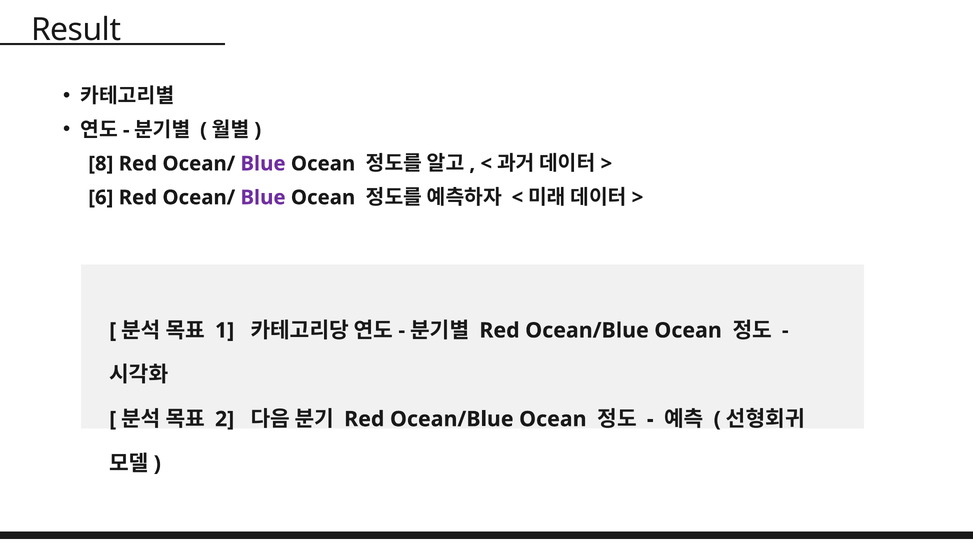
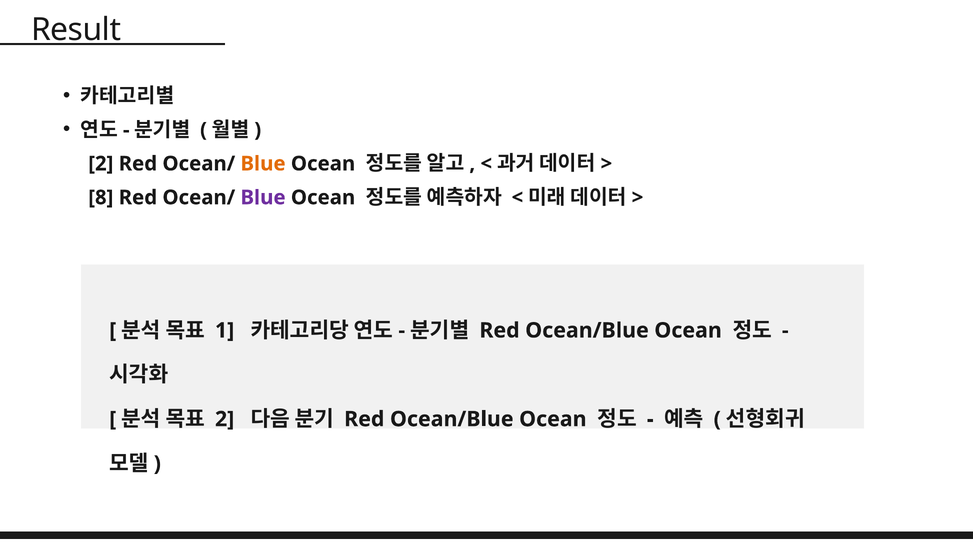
8 at (101, 164): 8 -> 2
Blue at (263, 164) colour: purple -> orange
6: 6 -> 8
